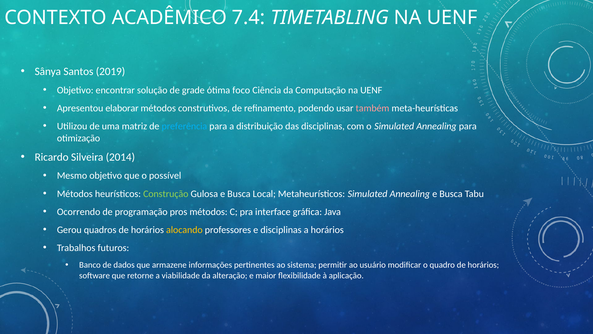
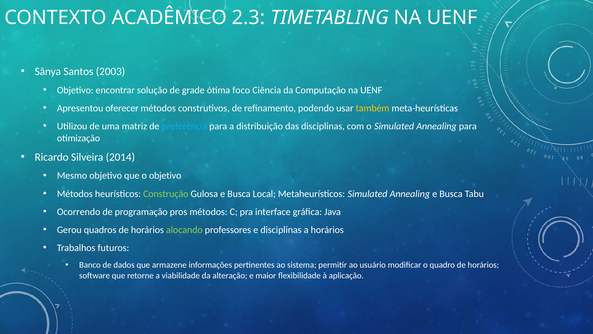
7.4: 7.4 -> 2.3
2019: 2019 -> 2003
elaborar: elaborar -> oferecer
também colour: pink -> yellow
o possível: possível -> objetivo
alocando colour: yellow -> light green
